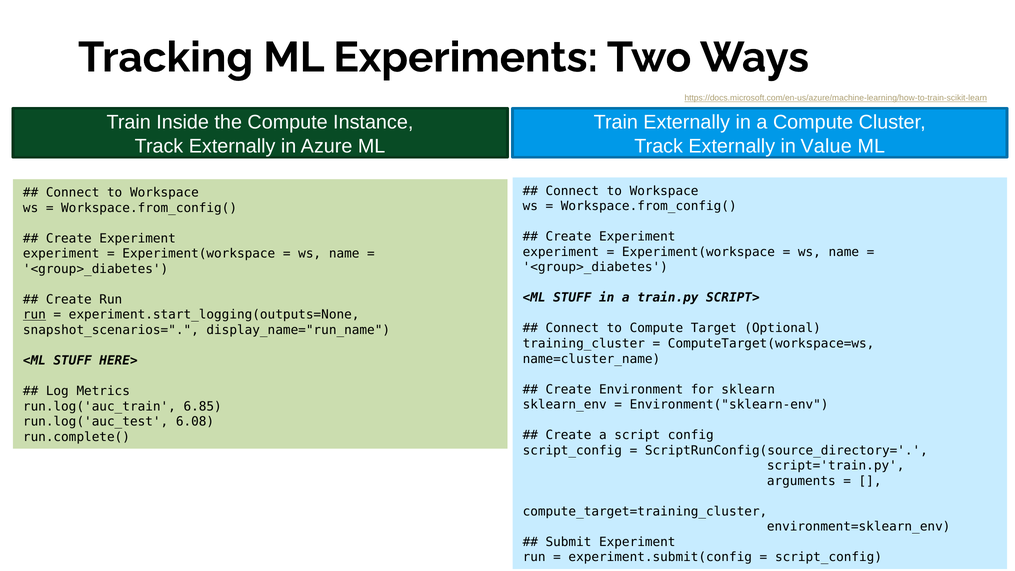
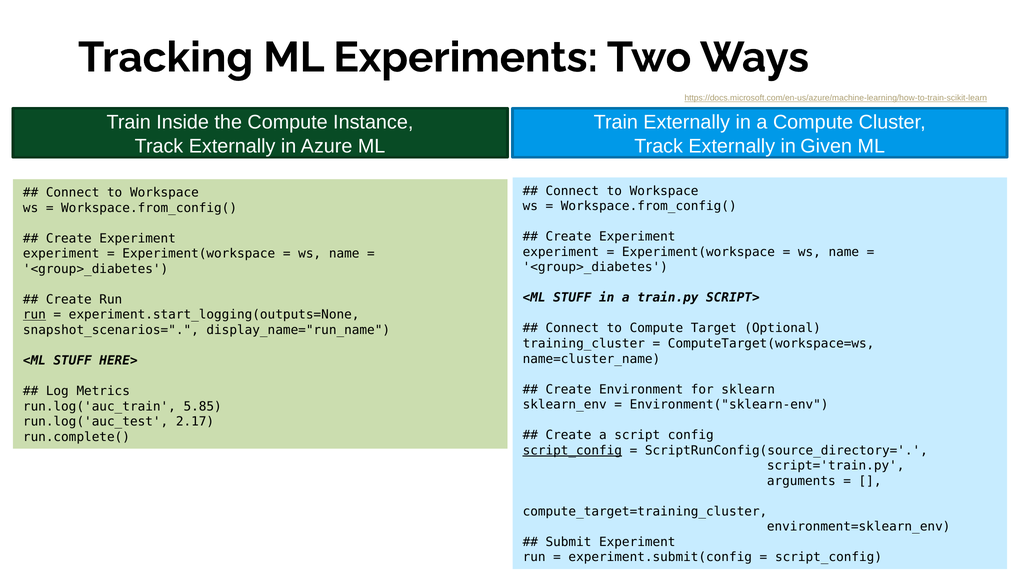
Value: Value -> Given
6.85: 6.85 -> 5.85
6.08: 6.08 -> 2.17
script_config at (572, 450) underline: none -> present
